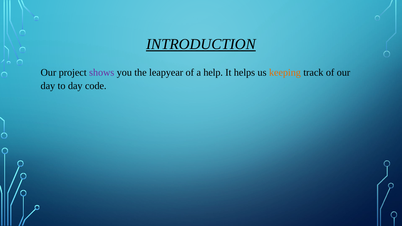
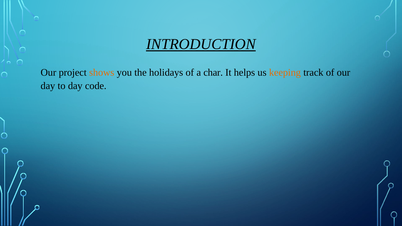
shows colour: purple -> orange
leapyear: leapyear -> holidays
help: help -> char
